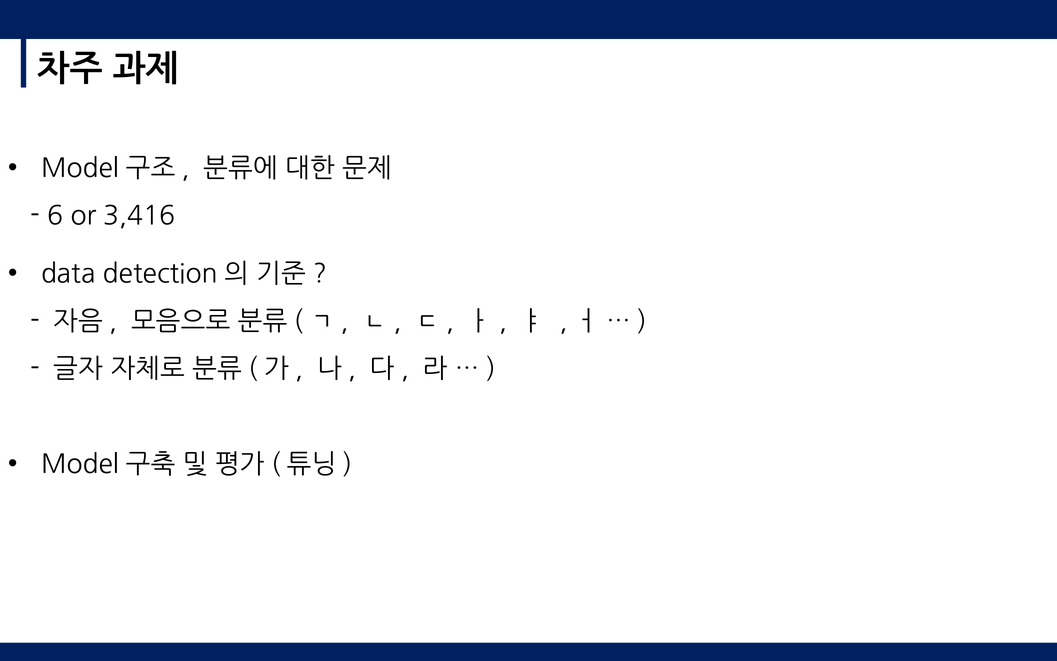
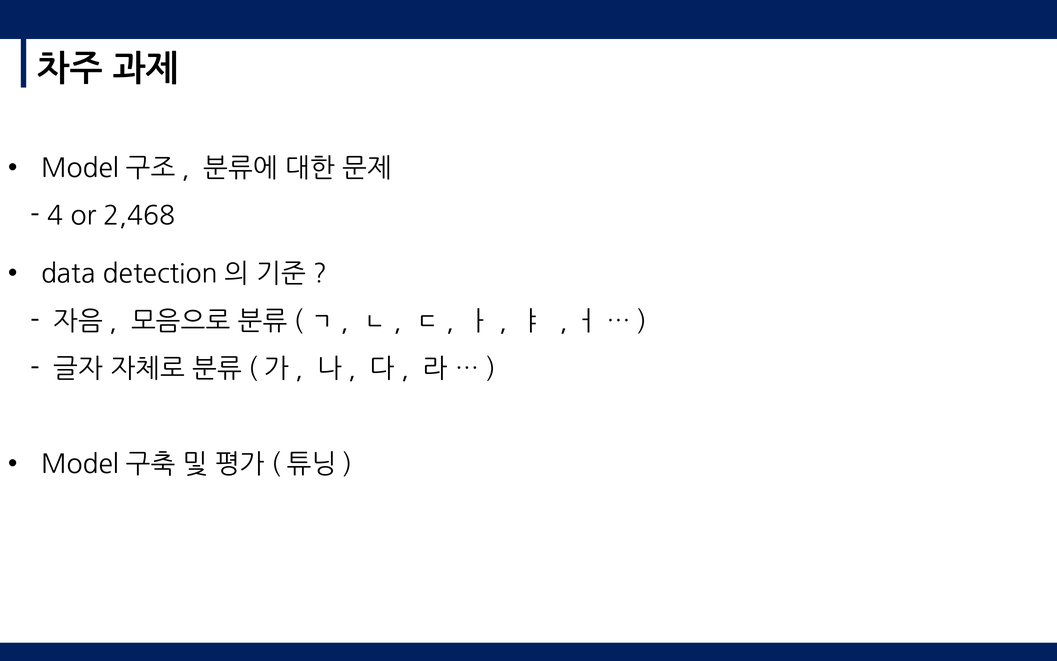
6: 6 -> 4
3,416: 3,416 -> 2,468
